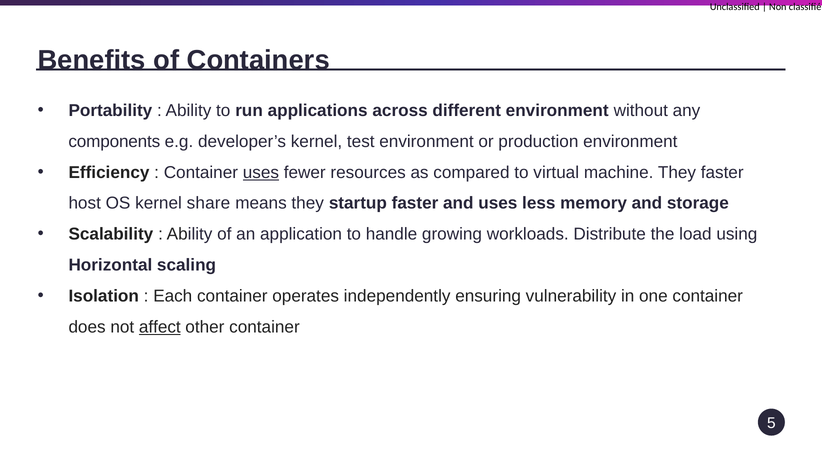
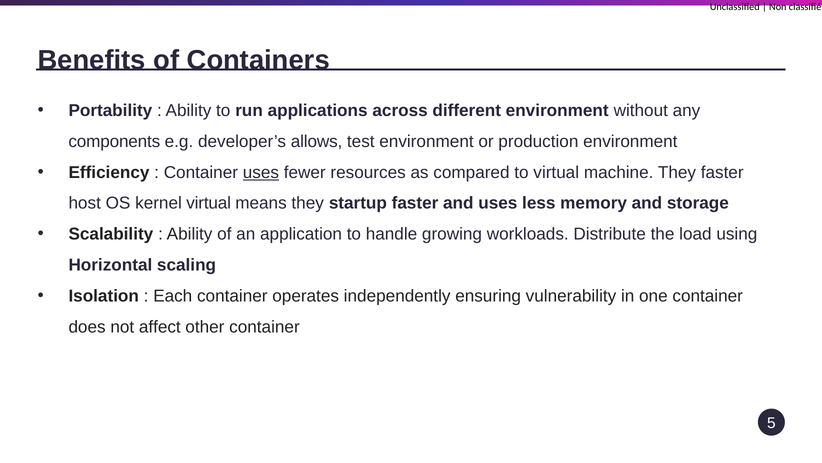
developer’s kernel: kernel -> allows
kernel share: share -> virtual
affect underline: present -> none
